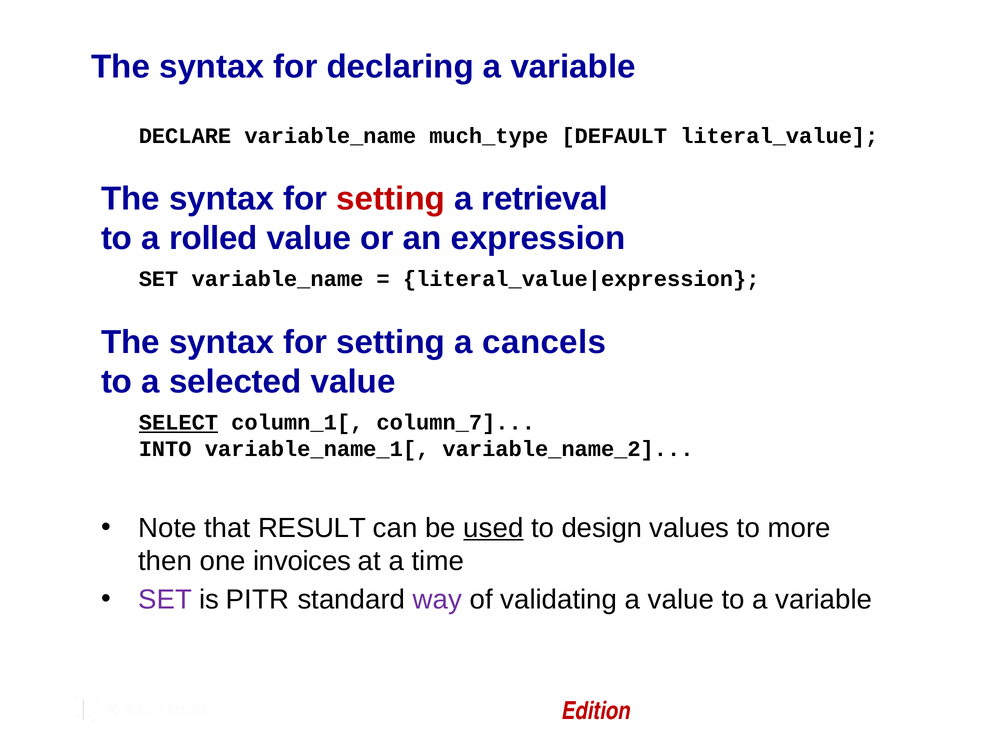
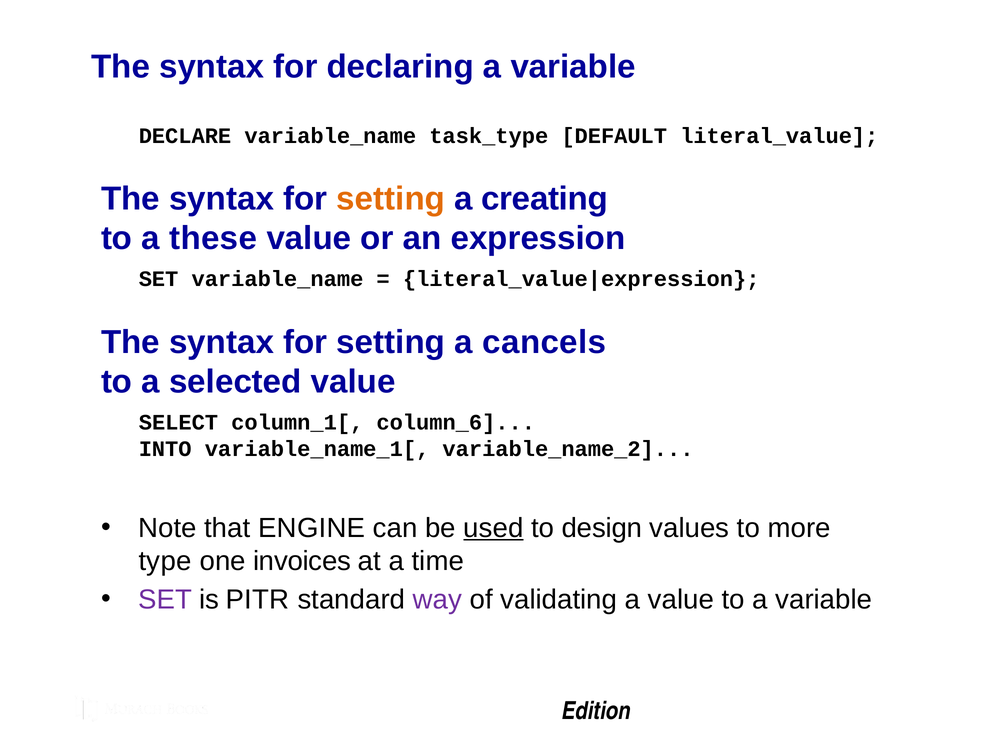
much_type: much_type -> task_type
setting at (391, 199) colour: red -> orange
retrieval: retrieval -> creating
rolled: rolled -> these
SELECT underline: present -> none
column_7: column_7 -> column_6
RESULT: RESULT -> ENGINE
then: then -> type
Edition colour: red -> black
